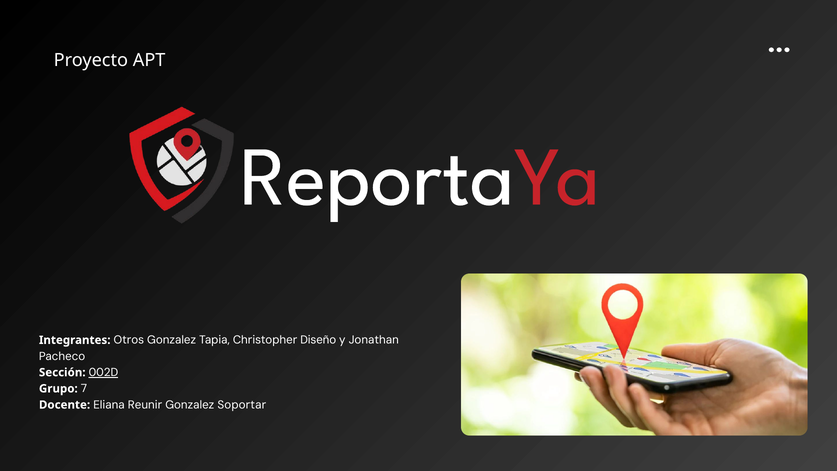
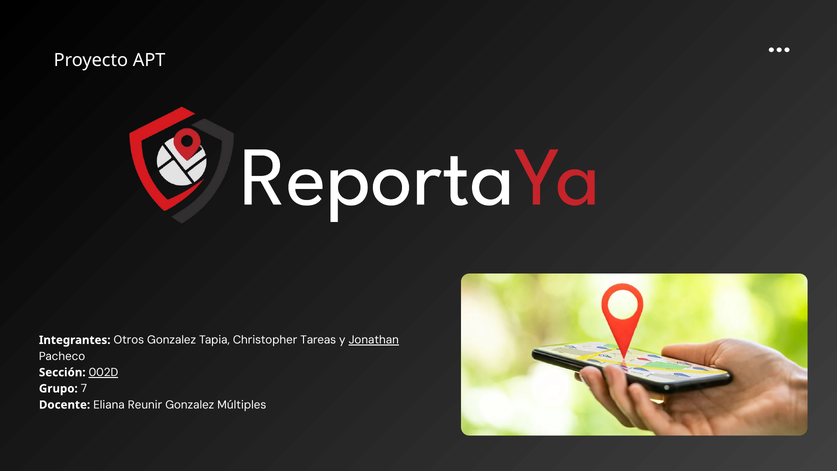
Diseño: Diseño -> Tareas
Jonathan underline: none -> present
Soportar: Soportar -> Múltiples
